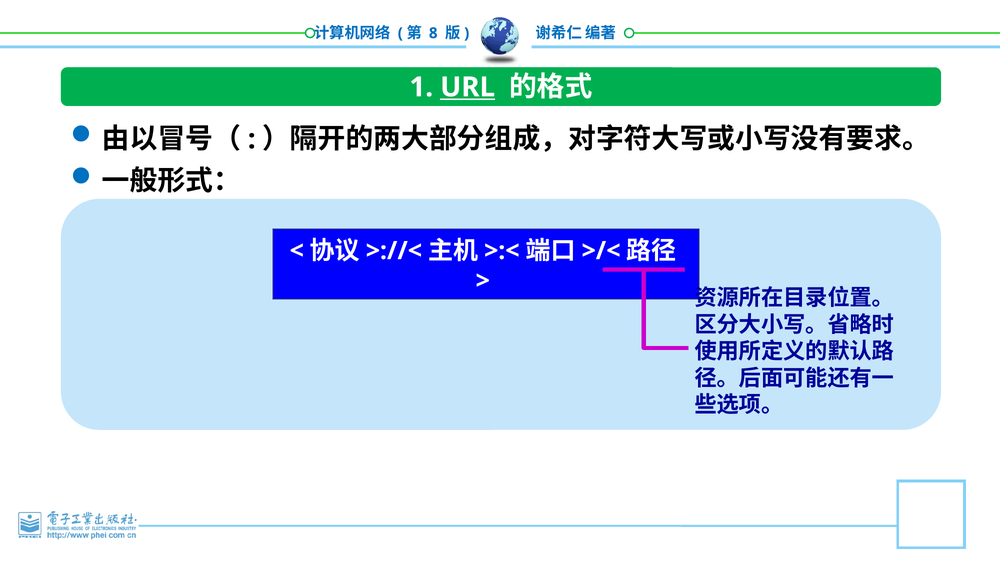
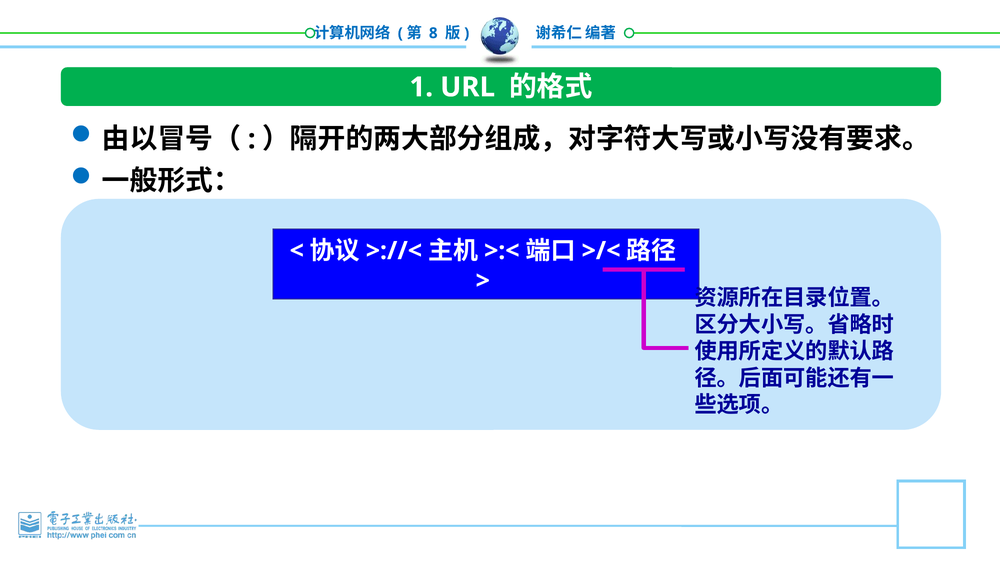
URL underline: present -> none
